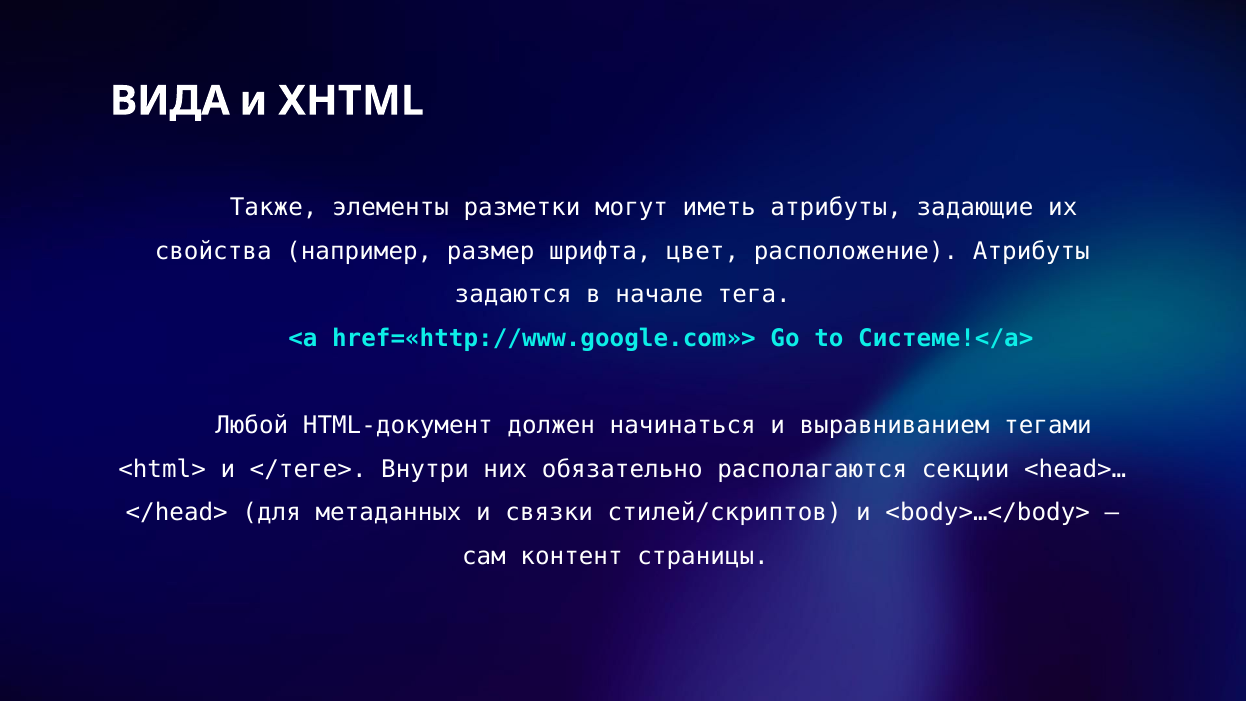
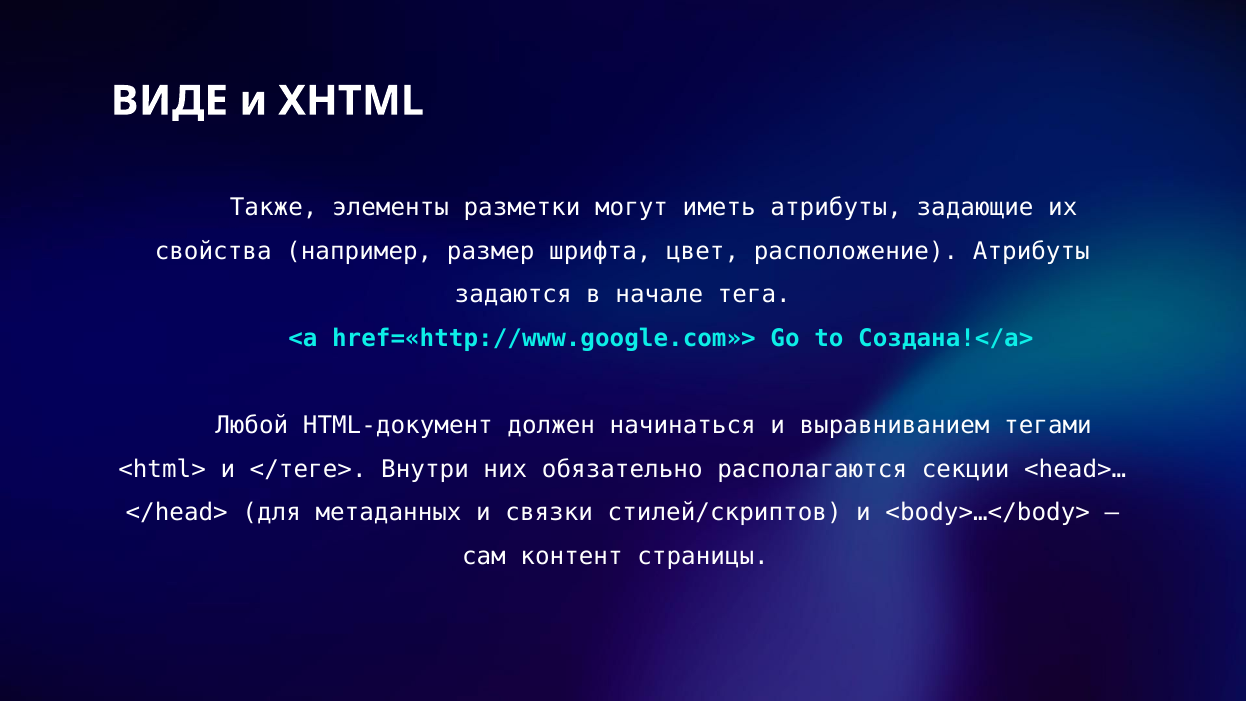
ВИДА: ВИДА -> ВИДЕ
Системе!</a>: Системе!</a> -> Создана!</a>
